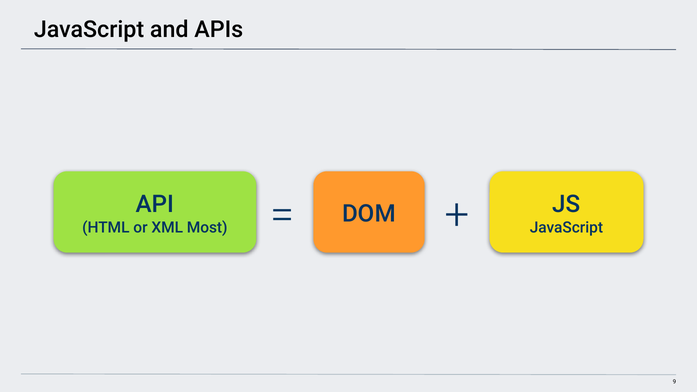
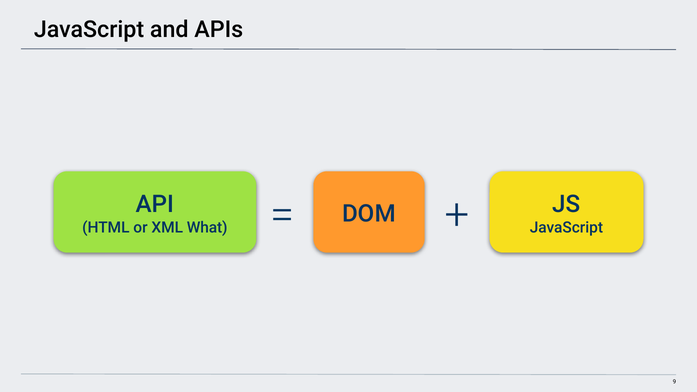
Most: Most -> What
